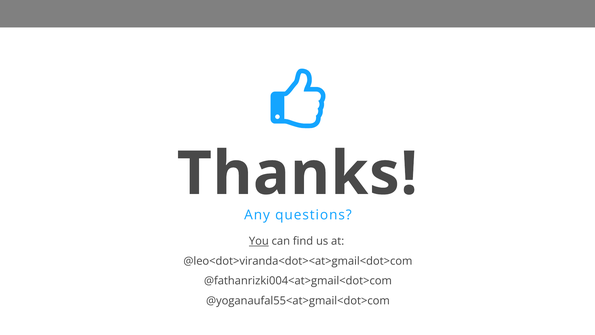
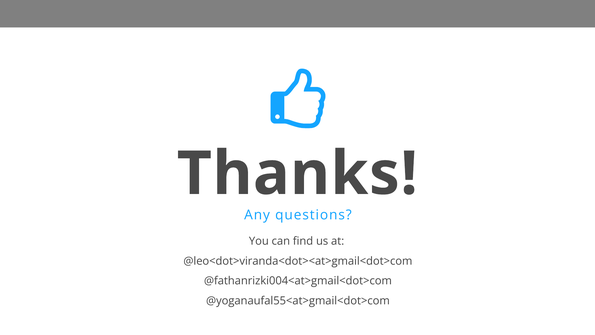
You underline: present -> none
